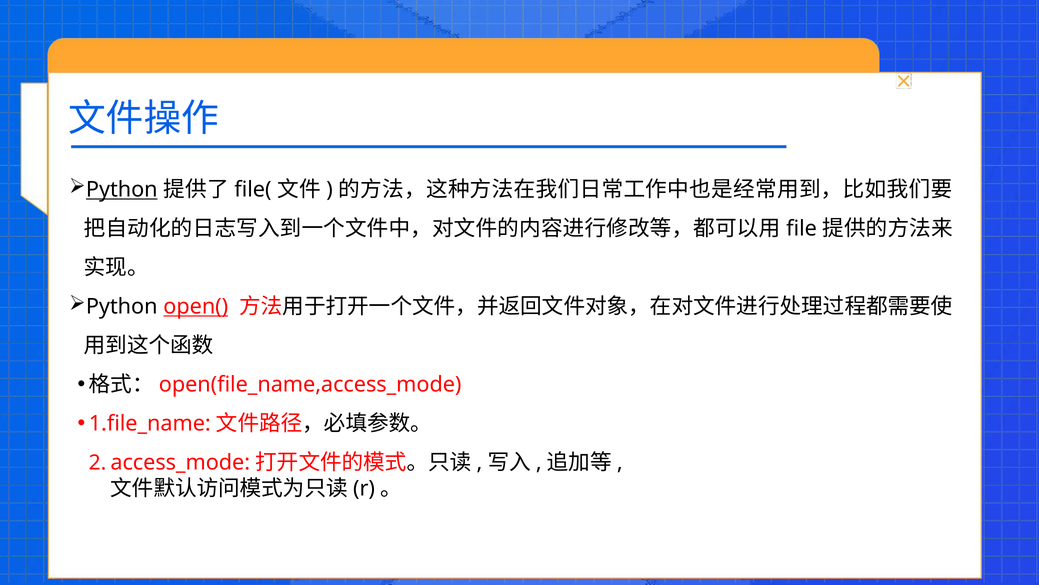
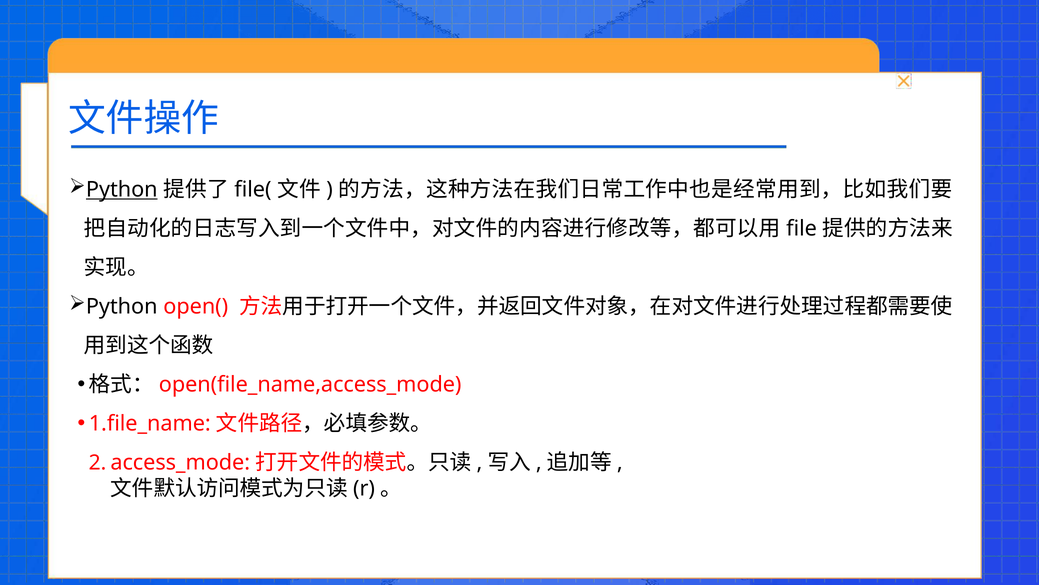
open( underline: present -> none
